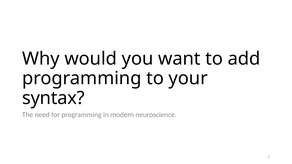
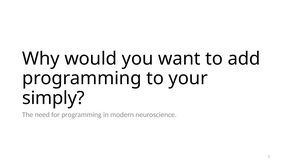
syntax: syntax -> simply
